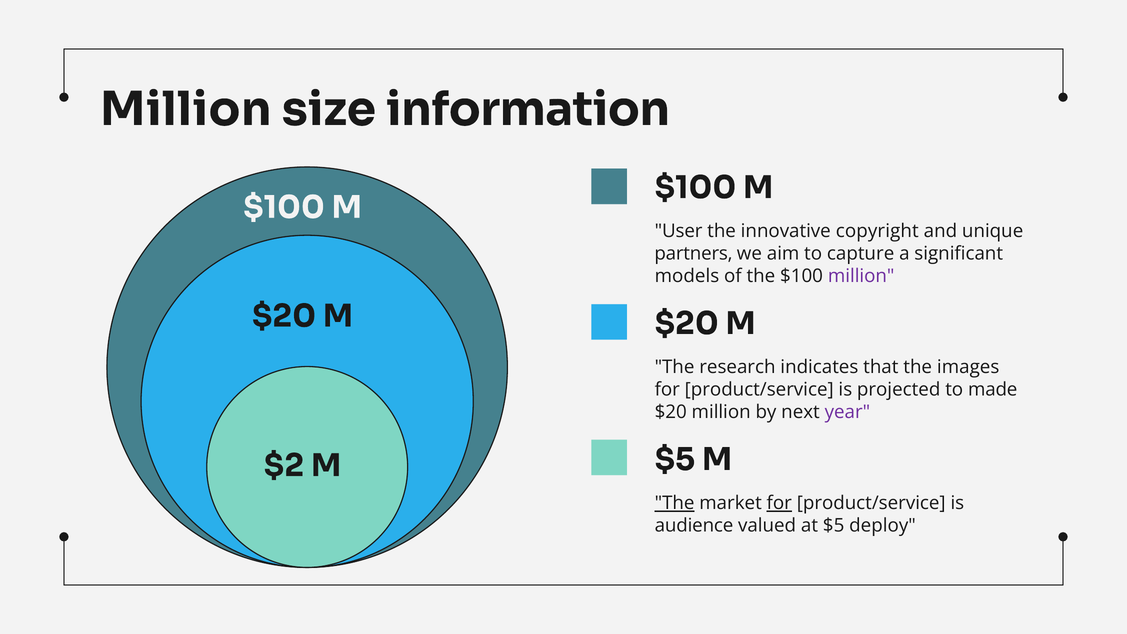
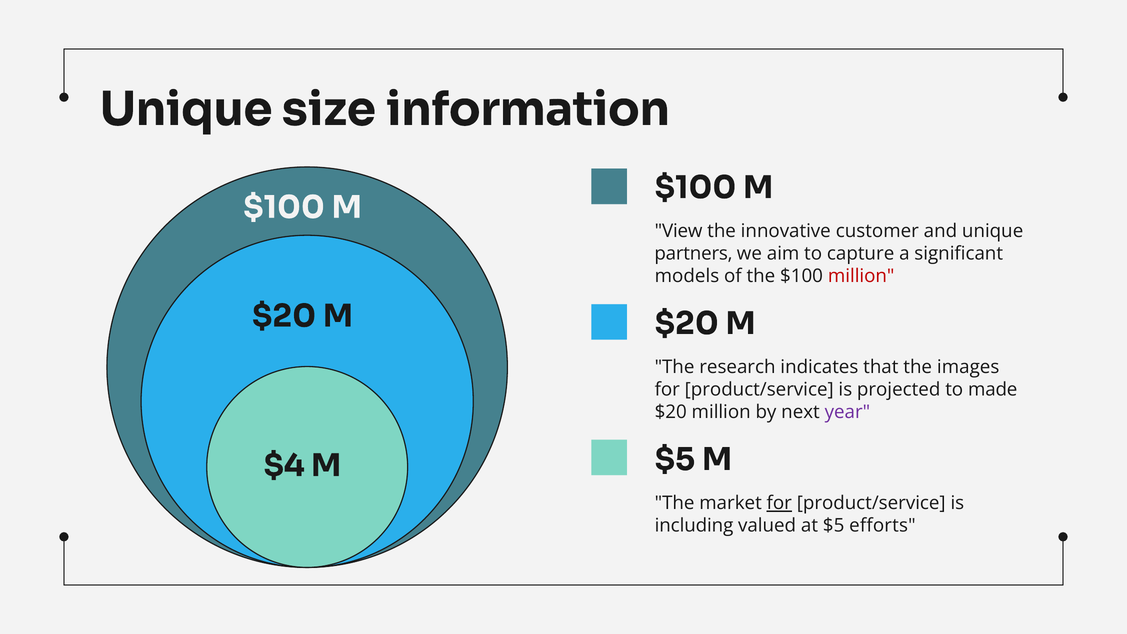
Million at (186, 109): Million -> Unique
User: User -> View
copyright: copyright -> customer
million at (861, 276) colour: purple -> red
$2: $2 -> $4
The at (675, 503) underline: present -> none
audience: audience -> including
deploy: deploy -> efforts
